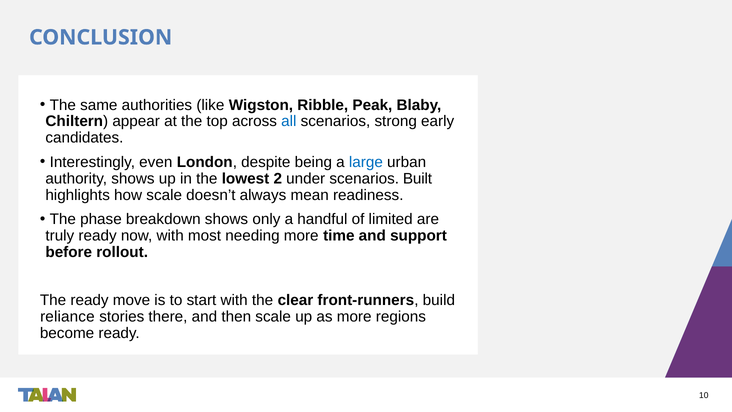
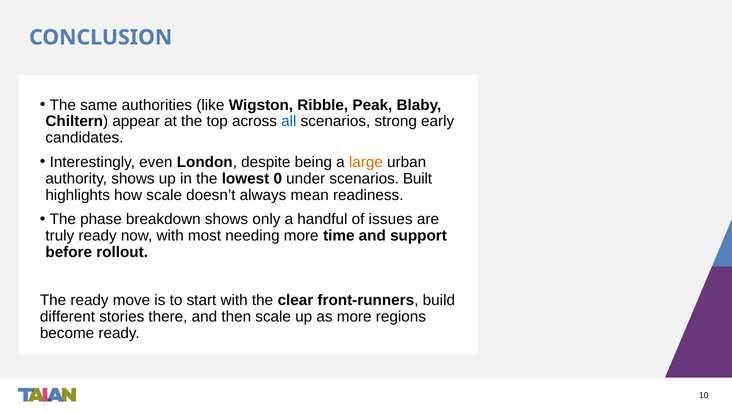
large colour: blue -> orange
2: 2 -> 0
limited: limited -> issues
reliance: reliance -> different
